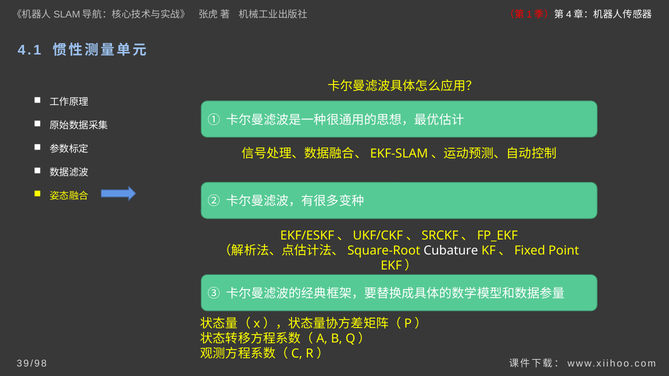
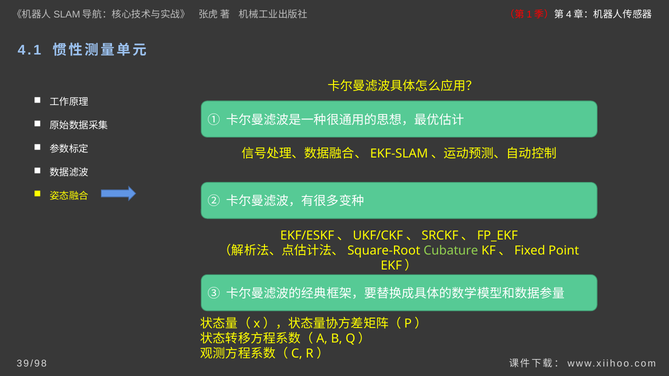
Cubature colour: white -> light green
